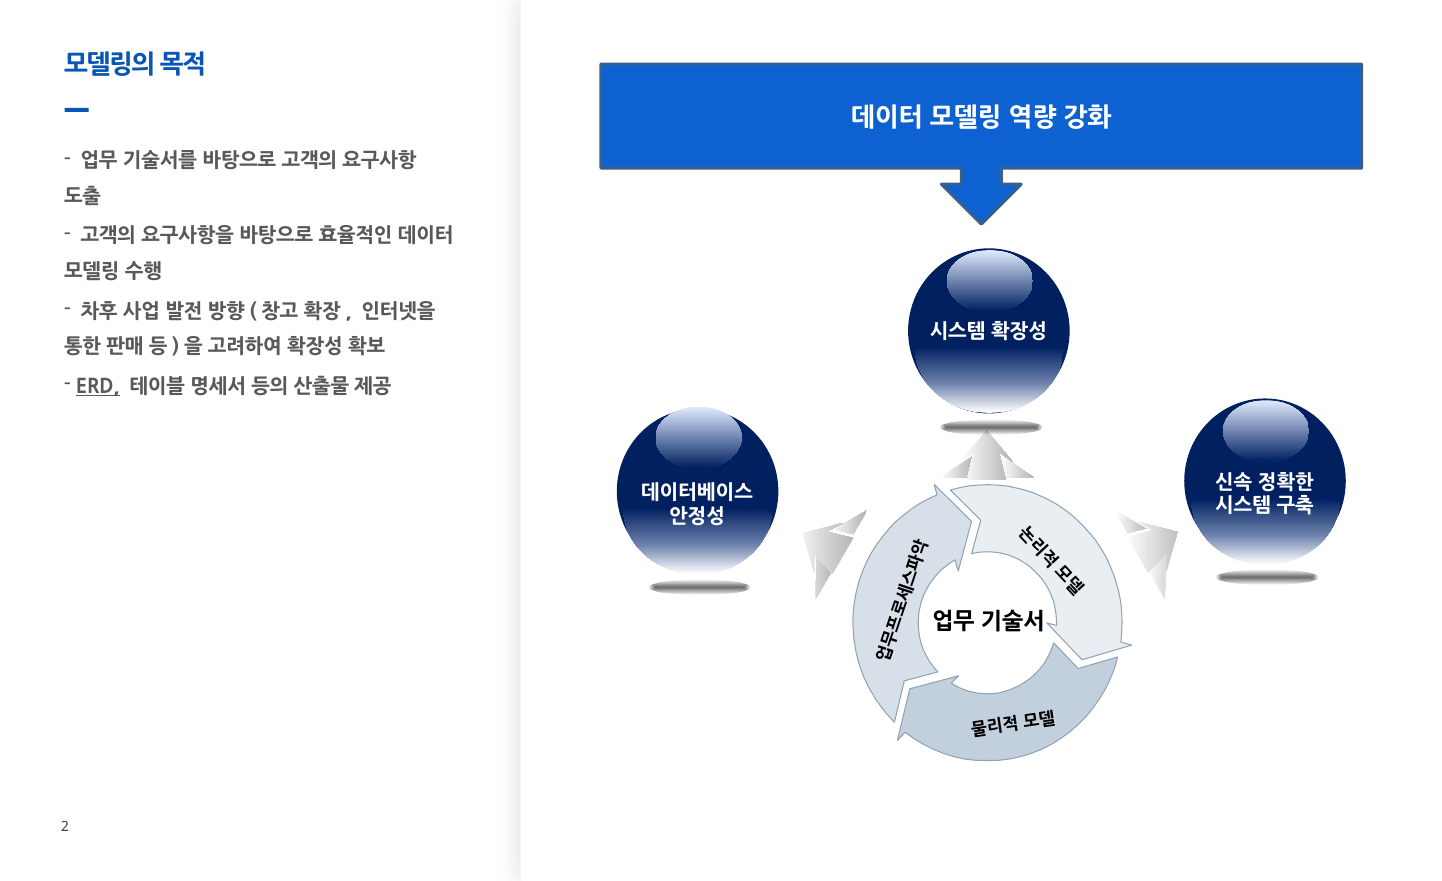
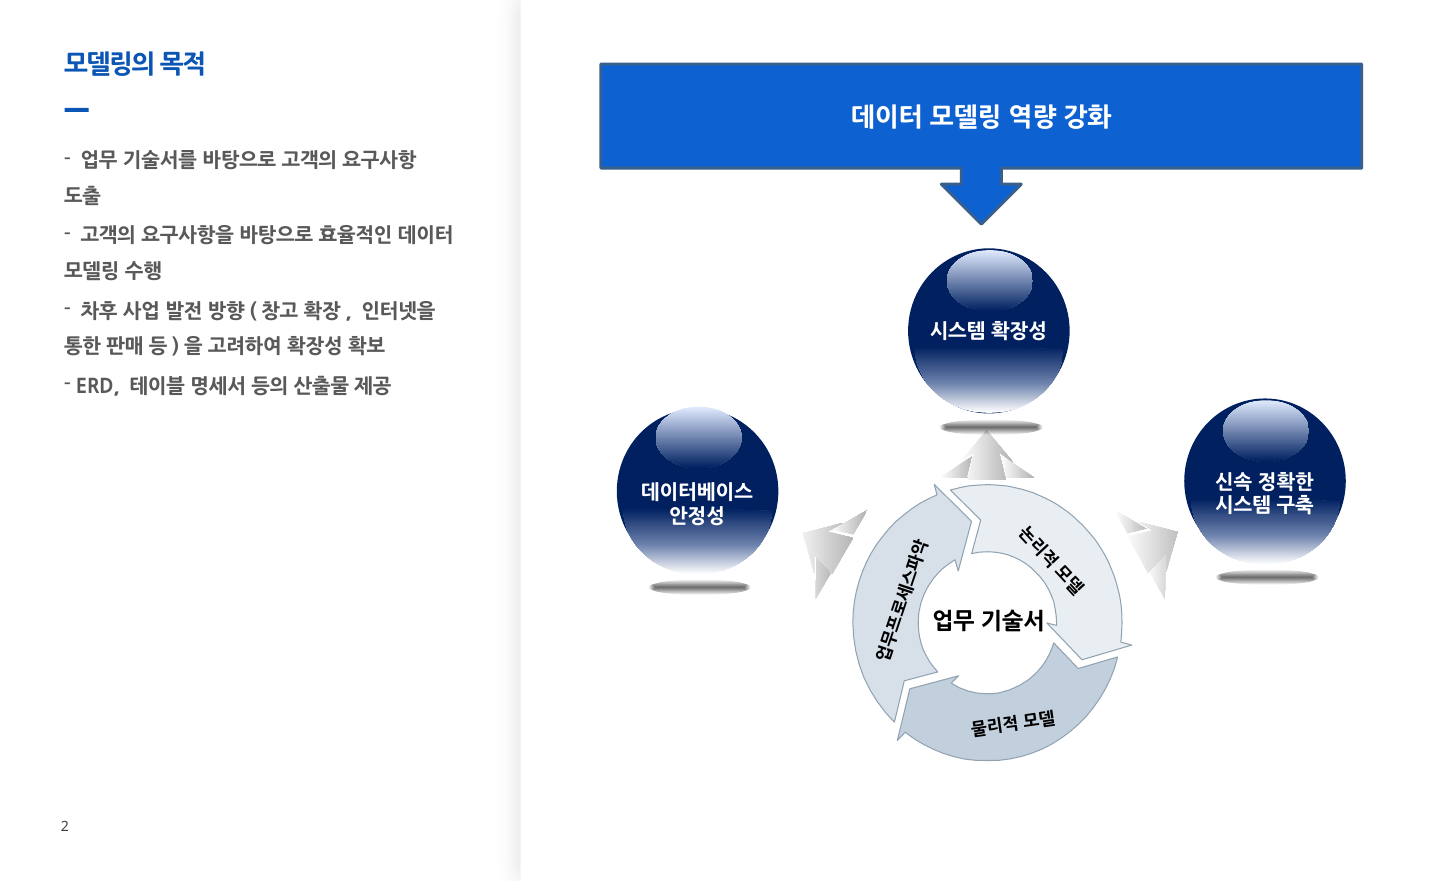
ERD underline: present -> none
